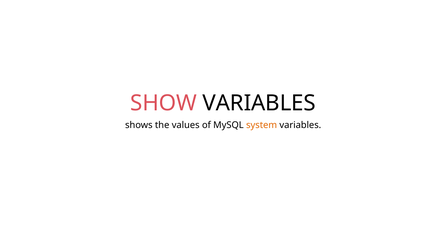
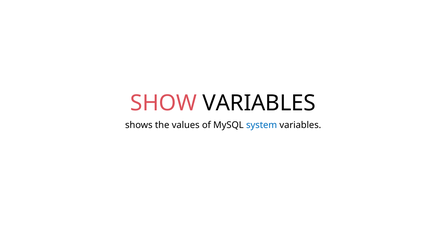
system colour: orange -> blue
